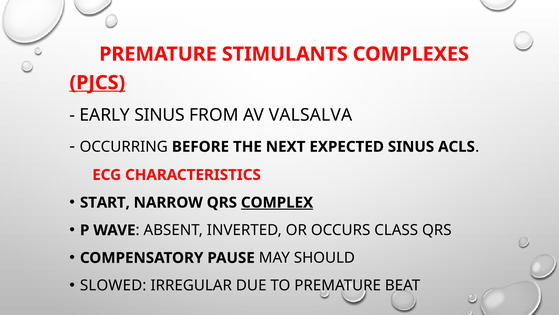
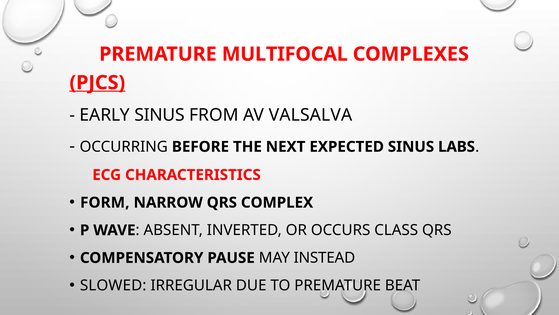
STIMULANTS: STIMULANTS -> MULTIFOCAL
ACLS: ACLS -> LABS
START: START -> FORM
COMPLEX underline: present -> none
SHOULD: SHOULD -> INSTEAD
